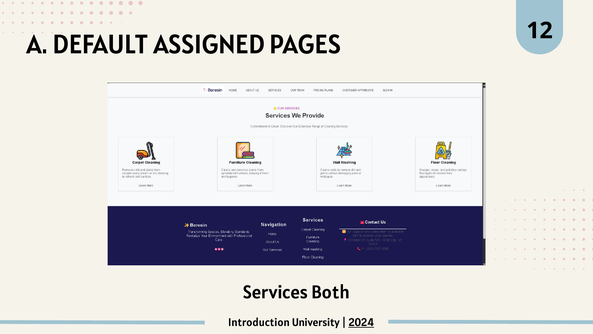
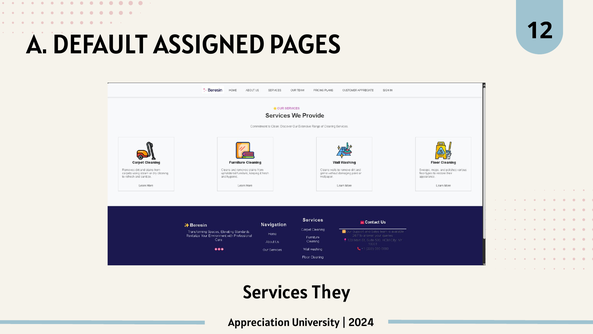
Both: Both -> They
Introduction: Introduction -> Appreciation
2024 underline: present -> none
